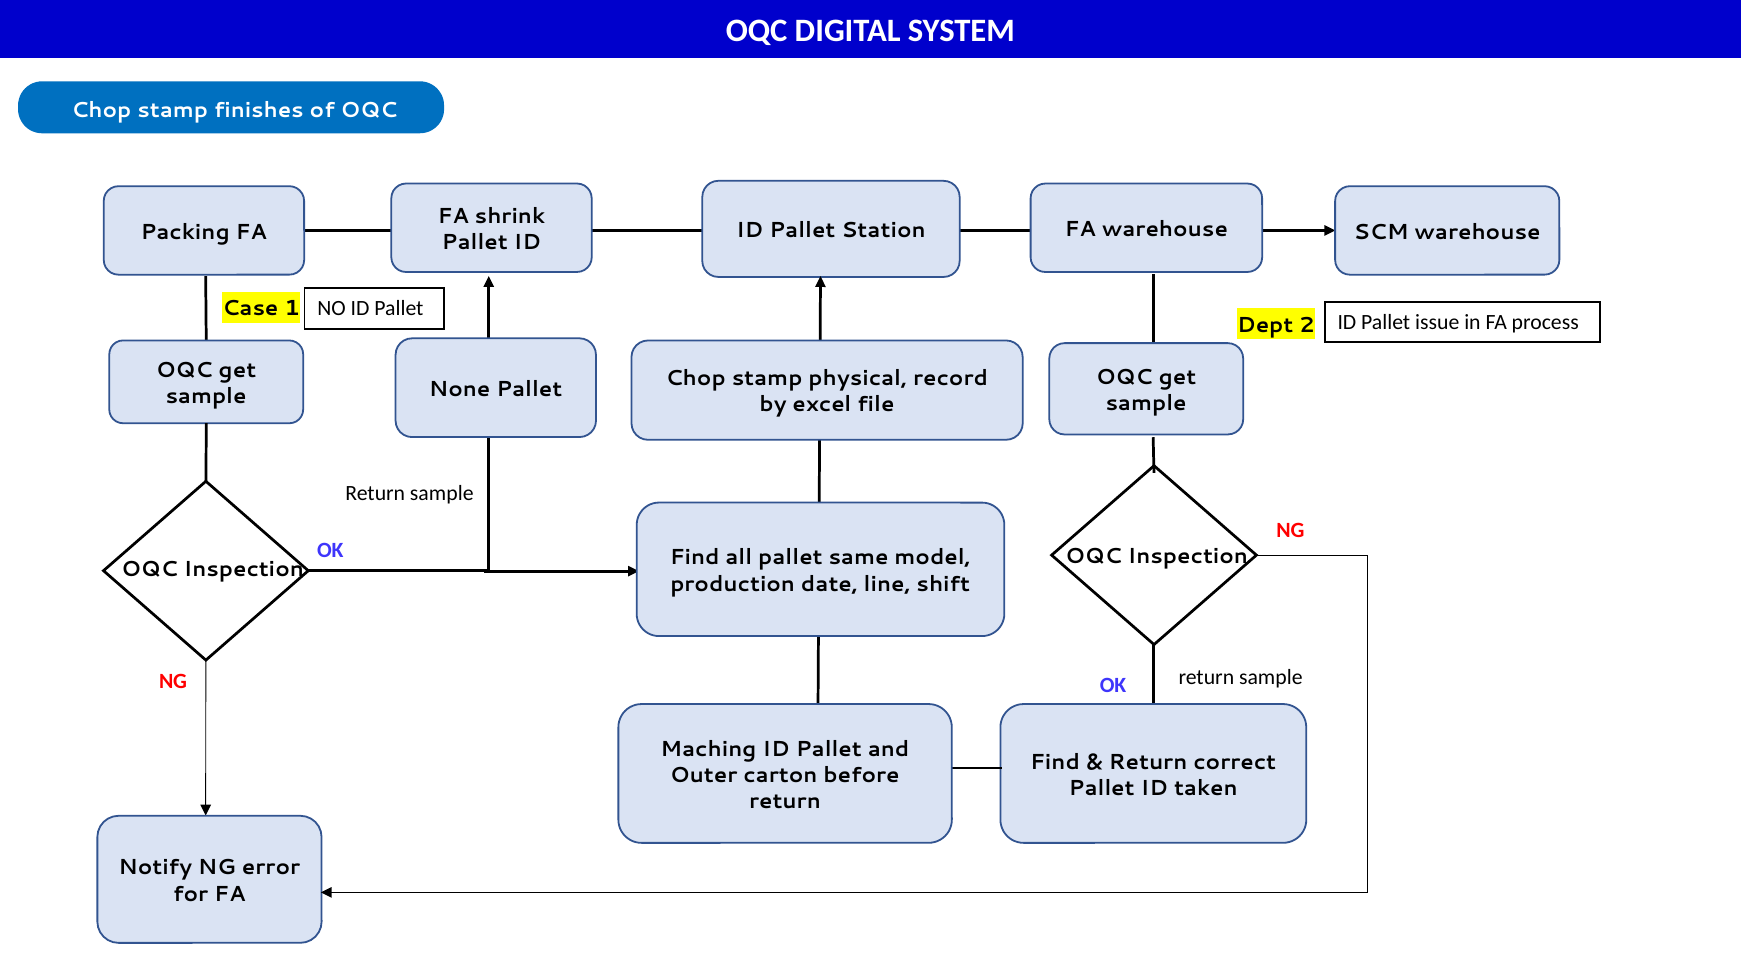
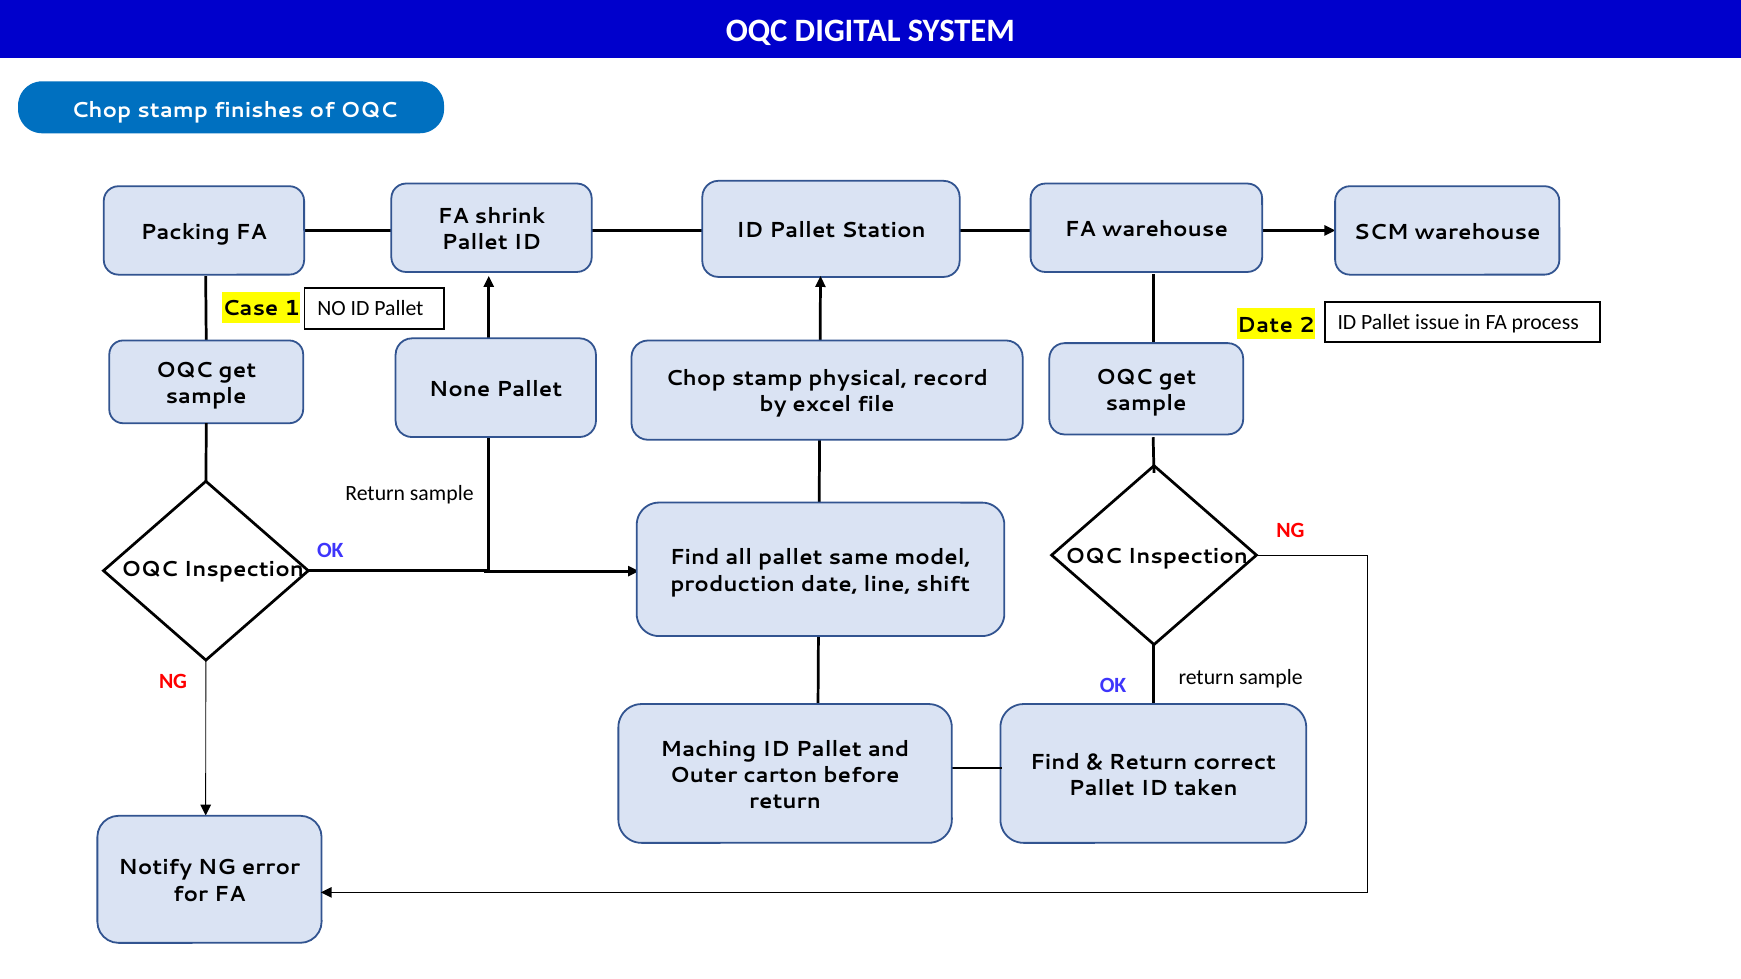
Dept at (1265, 325): Dept -> Date
